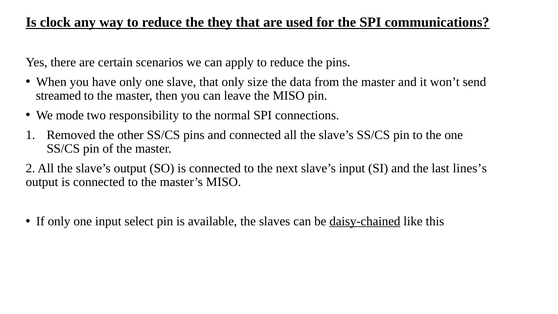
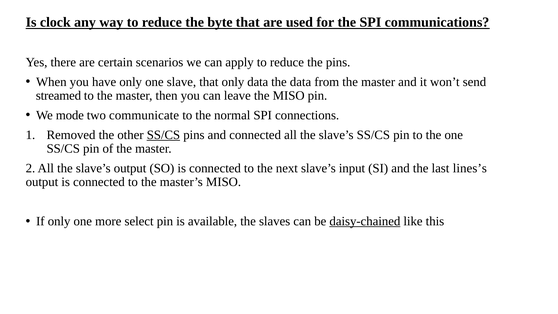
they: they -> byte
only size: size -> data
responsibility: responsibility -> communicate
SS/CS at (163, 135) underline: none -> present
one input: input -> more
